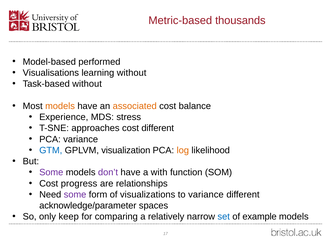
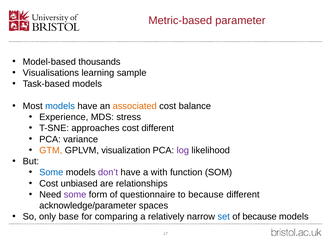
thousands: thousands -> parameter
performed: performed -> thousands
learning without: without -> sample
Task-based without: without -> models
models at (60, 106) colour: orange -> blue
GTM colour: blue -> orange
log colour: orange -> purple
Some at (51, 172) colour: purple -> blue
progress: progress -> unbiased
visualizations: visualizations -> questionnaire
to variance: variance -> because
keep: keep -> base
of example: example -> because
